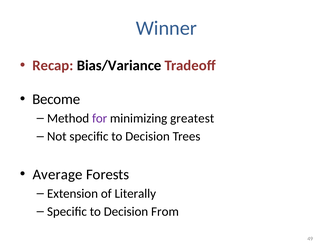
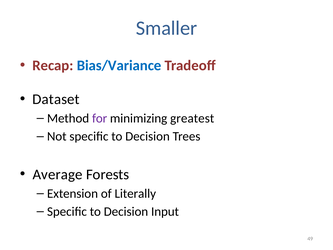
Winner: Winner -> Smaller
Bias/Variance colour: black -> blue
Become: Become -> Dataset
From: From -> Input
